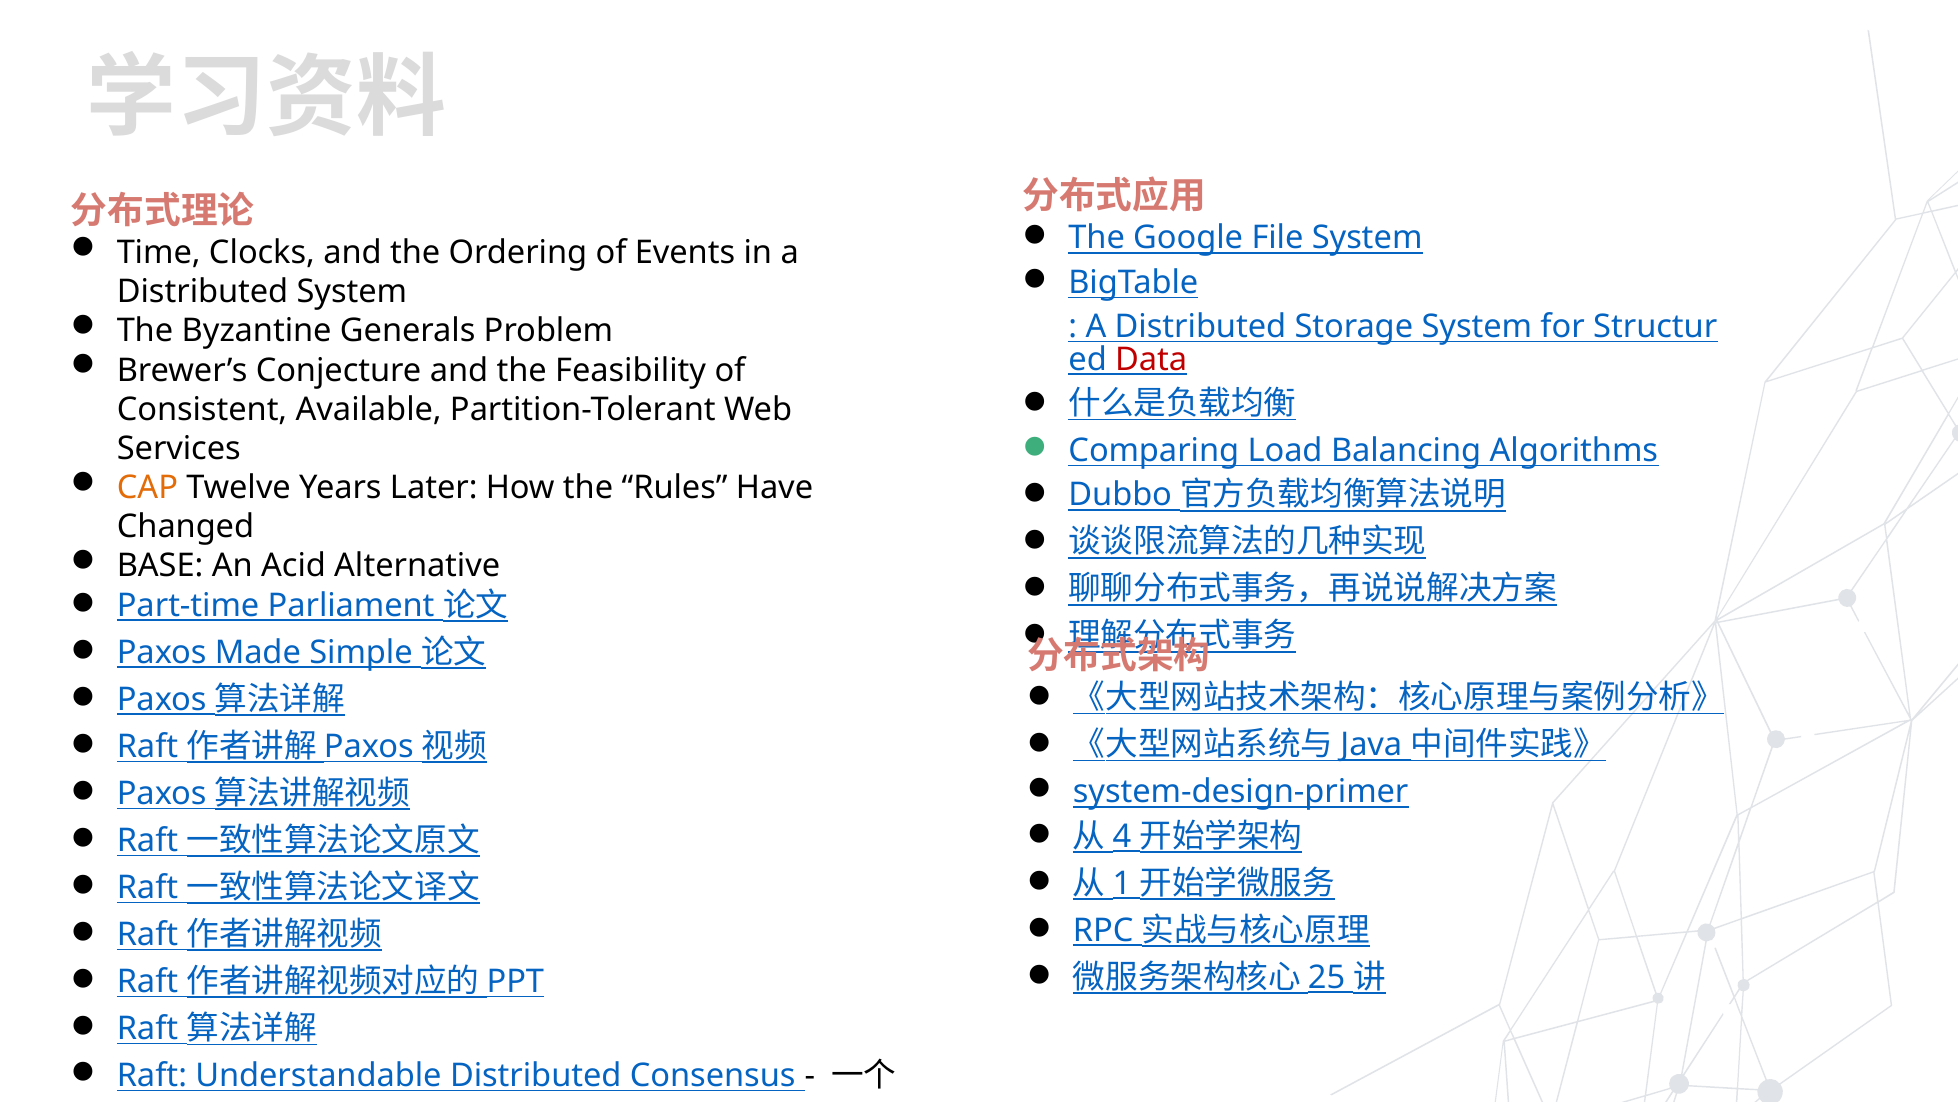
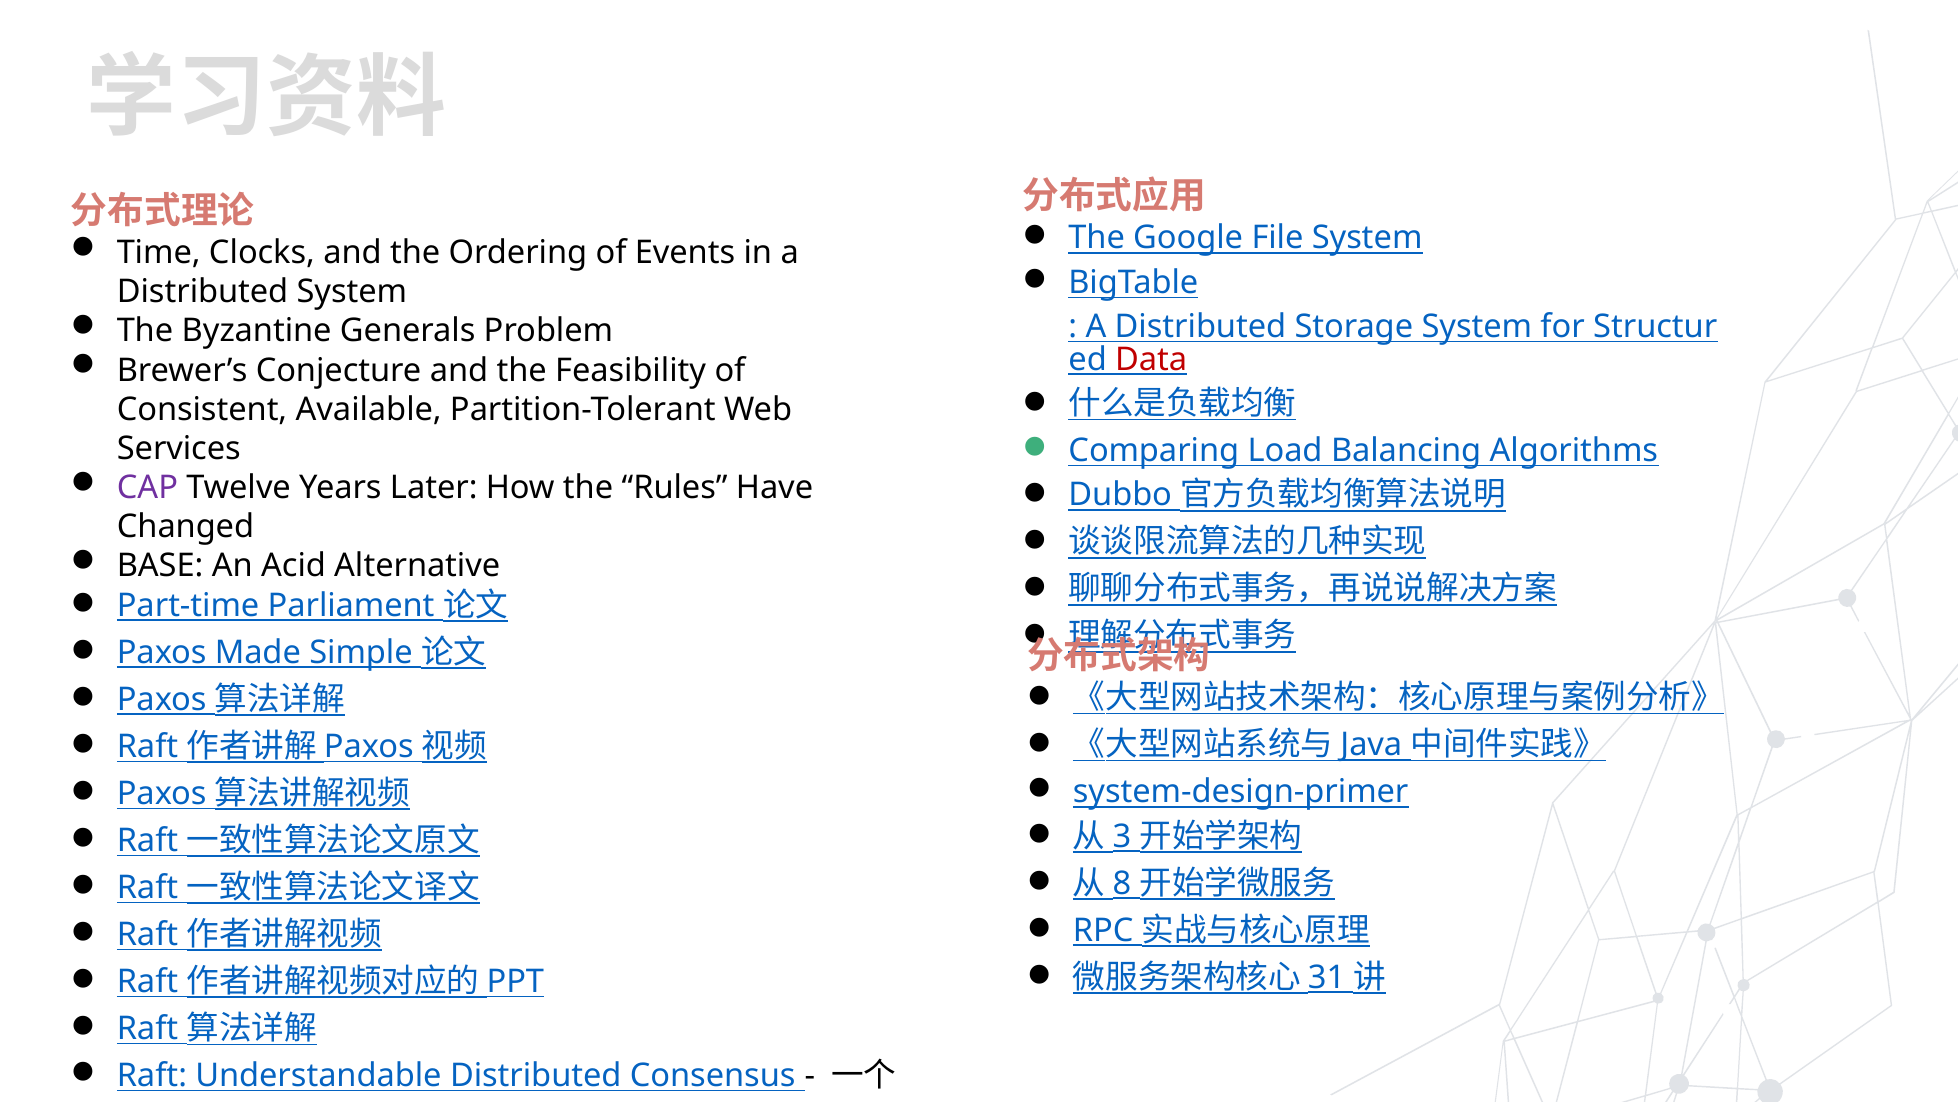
CAP colour: orange -> purple
4: 4 -> 3
1: 1 -> 8
25: 25 -> 31
